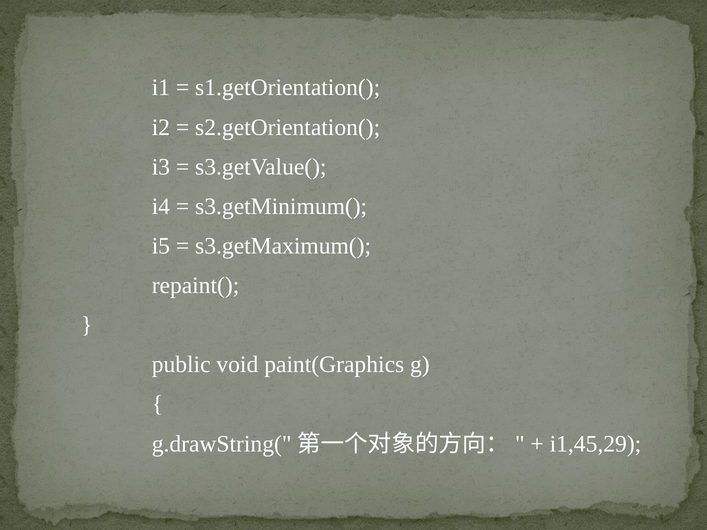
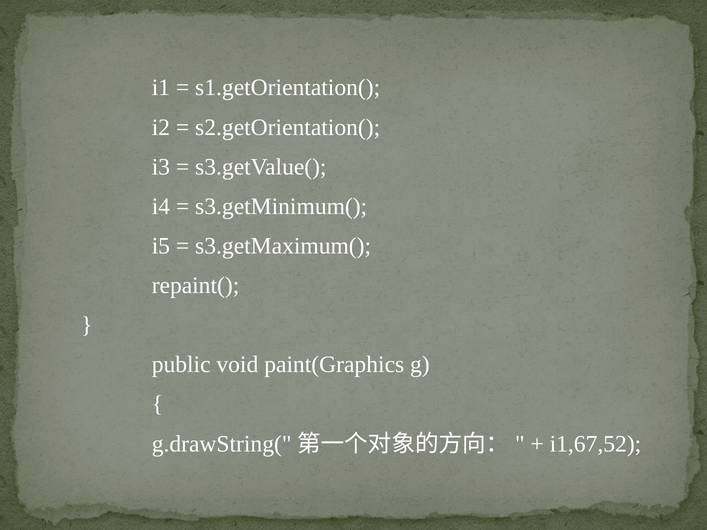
i1,45,29: i1,45,29 -> i1,67,52
